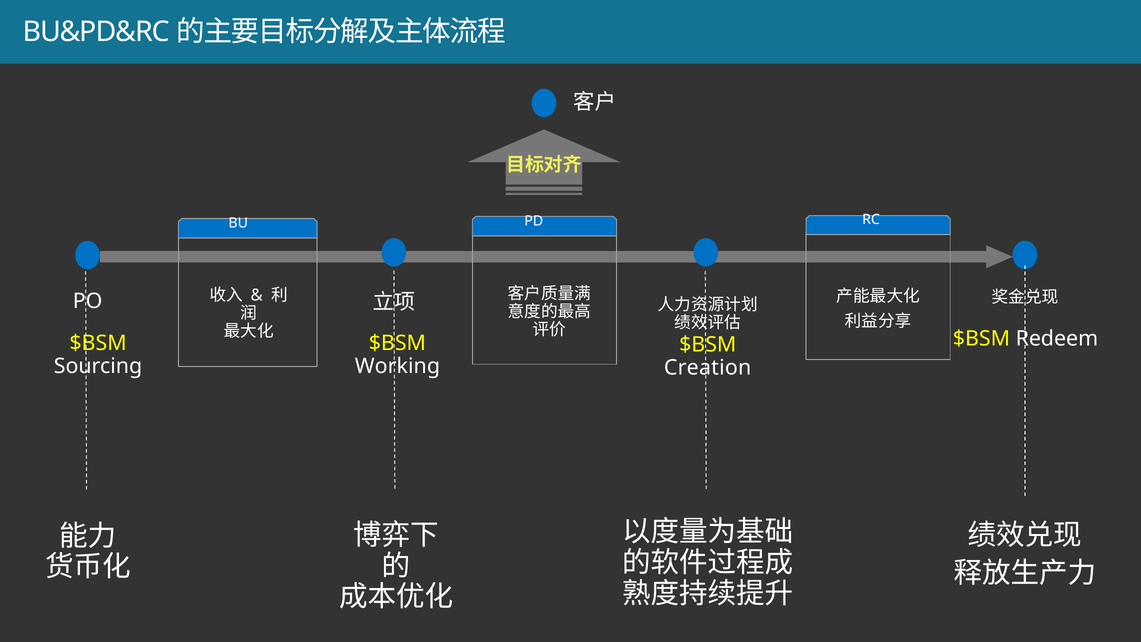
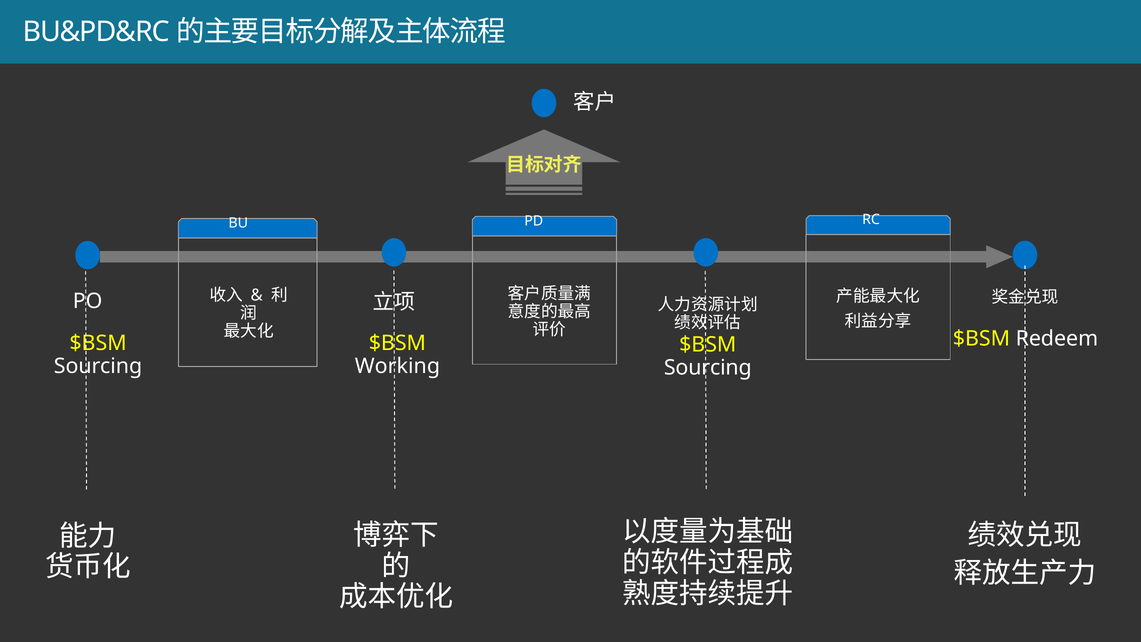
Creation at (708, 368): Creation -> Sourcing
